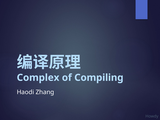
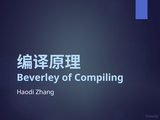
Complex: Complex -> Beverley
